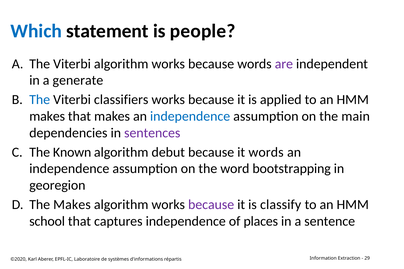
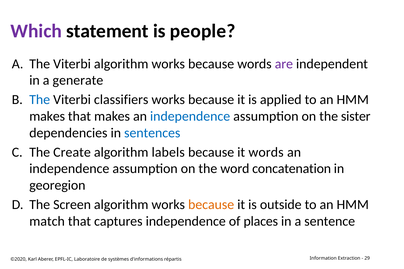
Which colour: blue -> purple
main: main -> sister
sentences colour: purple -> blue
Known: Known -> Create
debut: debut -> labels
bootstrapping: bootstrapping -> concatenation
The Makes: Makes -> Screen
because at (211, 205) colour: purple -> orange
classify: classify -> outside
school: school -> match
